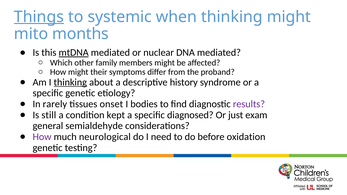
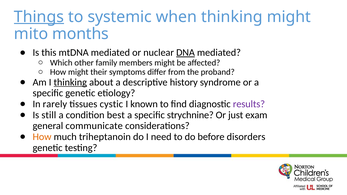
mtDNA underline: present -> none
DNA underline: none -> present
onset: onset -> cystic
bodies: bodies -> known
kept: kept -> best
diagnosed: diagnosed -> strychnine
semialdehyde: semialdehyde -> communicate
How at (42, 137) colour: purple -> orange
neurological: neurological -> triheptanoin
oxidation: oxidation -> disorders
